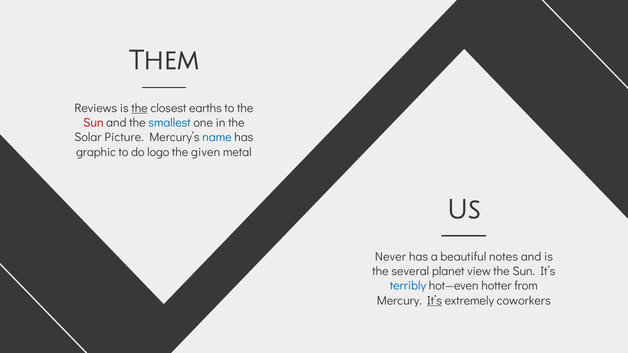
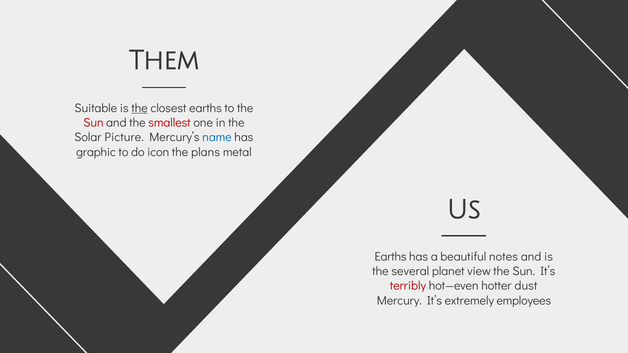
Reviews: Reviews -> Suitable
smallest colour: blue -> red
logo: logo -> icon
given: given -> plans
Never at (390, 257): Never -> Earths
terribly colour: blue -> red
from: from -> dust
It’s at (434, 301) underline: present -> none
coworkers: coworkers -> employees
